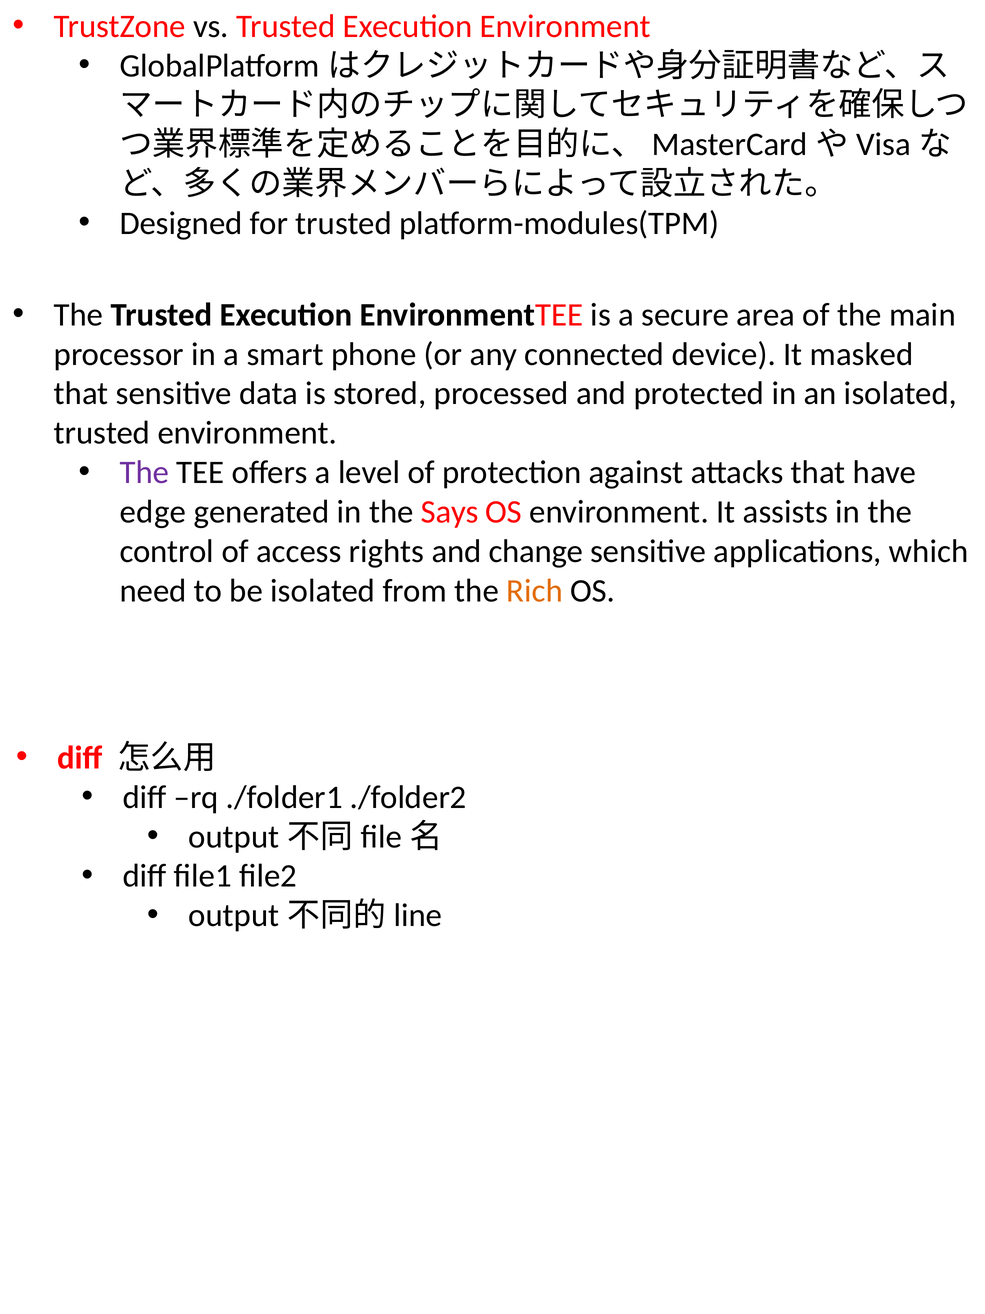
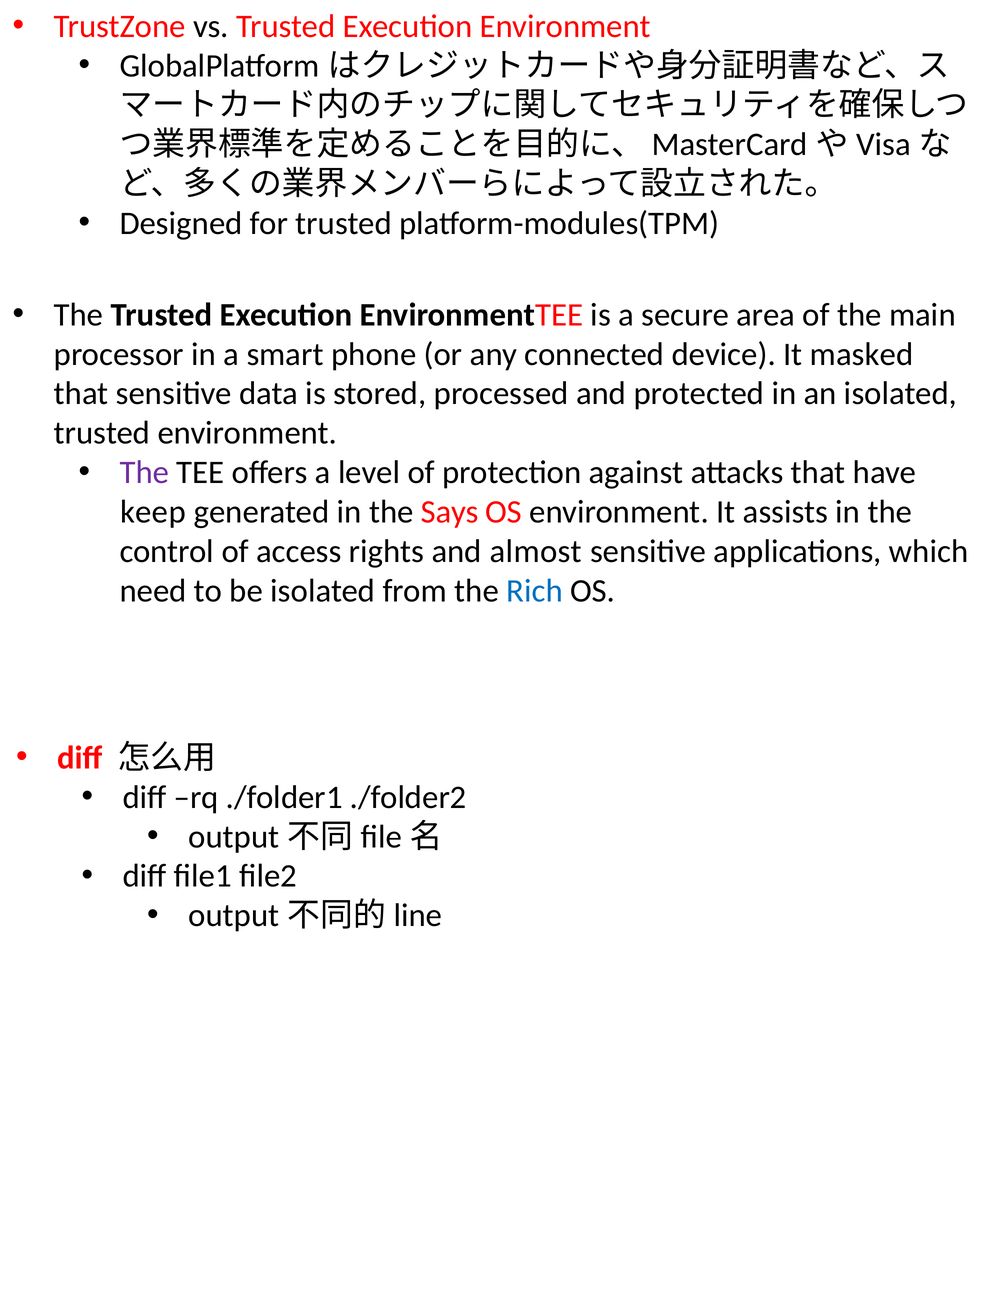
edge: edge -> keep
change: change -> almost
Rich colour: orange -> blue
